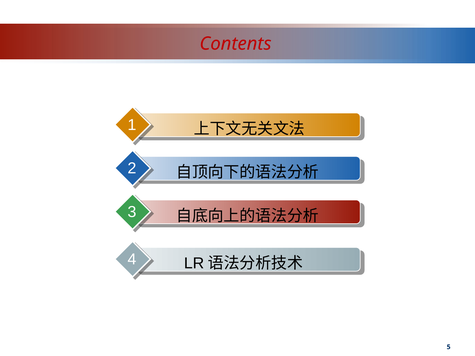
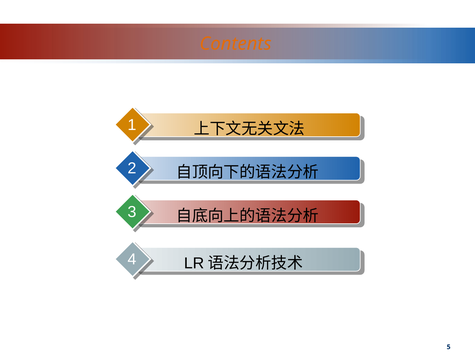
Contents colour: red -> orange
